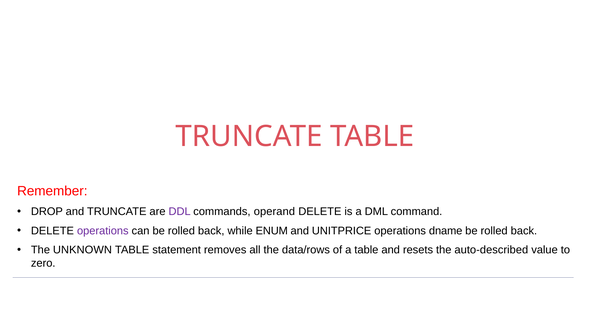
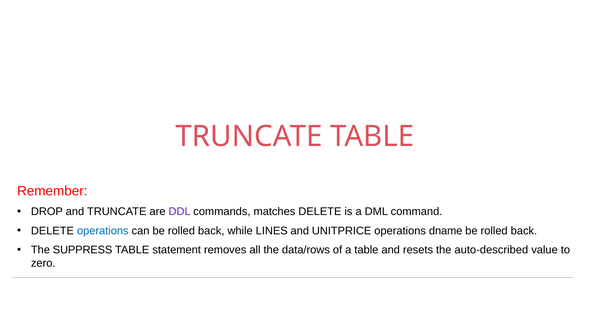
operand: operand -> matches
operations at (103, 231) colour: purple -> blue
ENUM: ENUM -> LINES
UNKNOWN: UNKNOWN -> SUPPRESS
